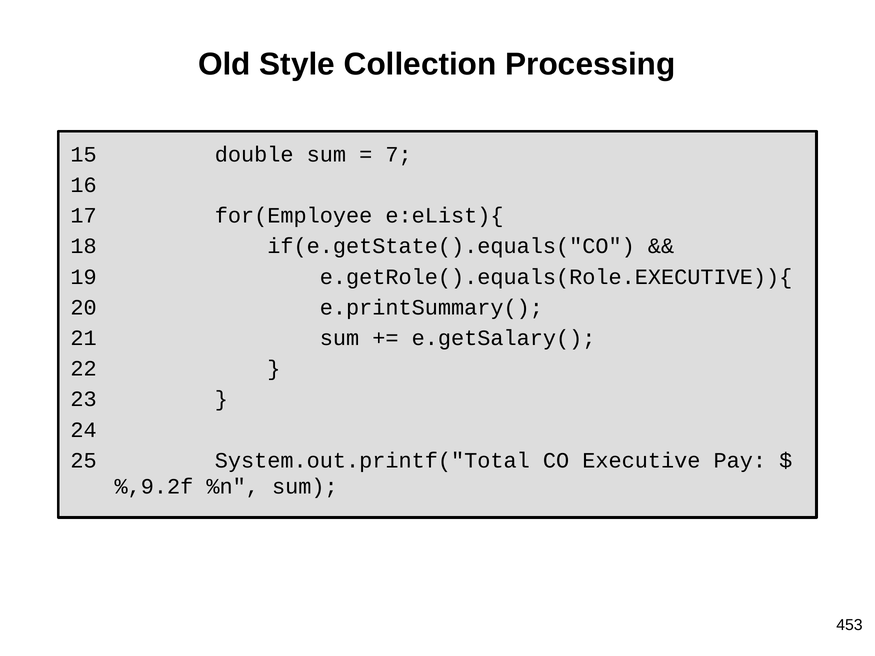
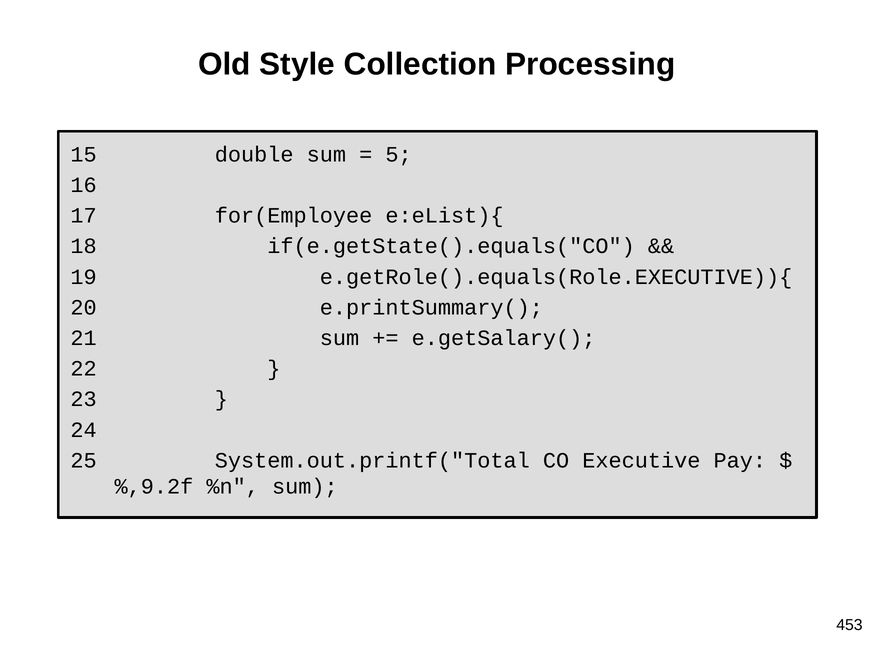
7: 7 -> 5
